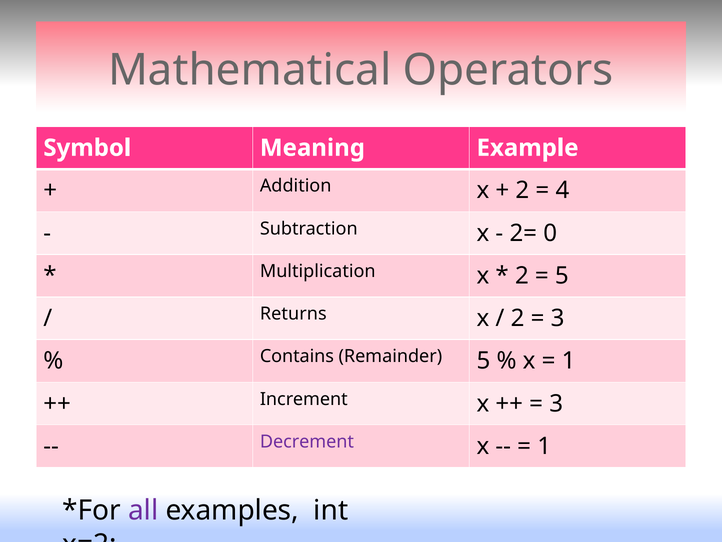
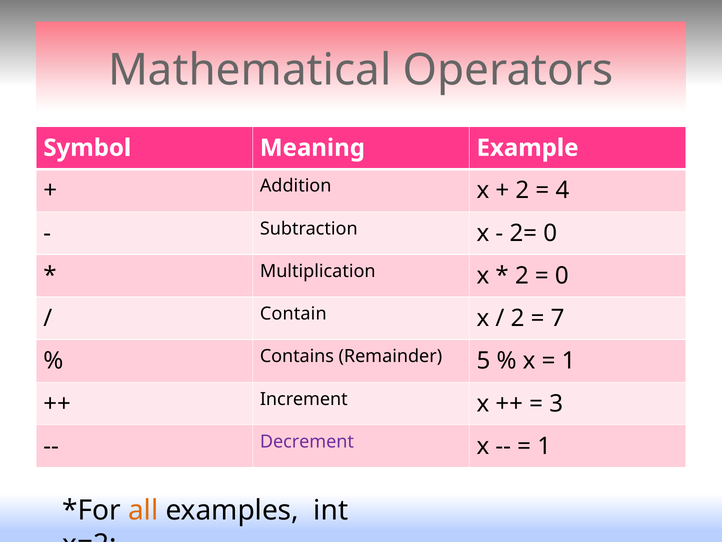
5 at (562, 276): 5 -> 0
Returns: Returns -> Contain
3 at (558, 318): 3 -> 7
all colour: purple -> orange
